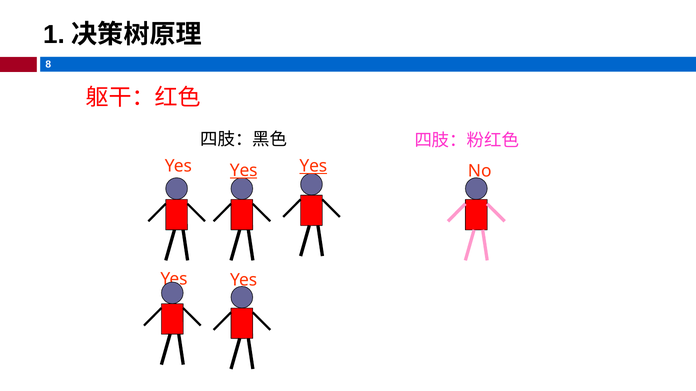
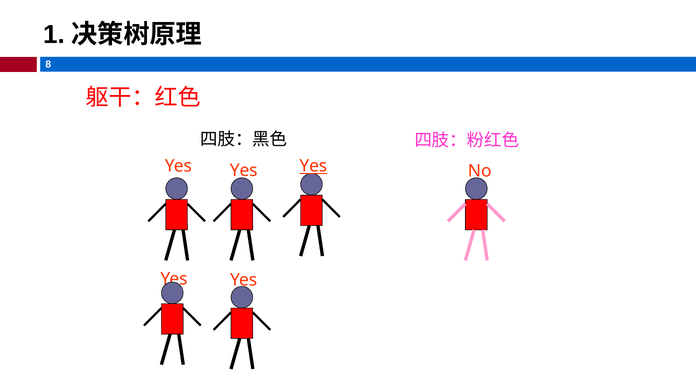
Yes at (244, 171) underline: present -> none
